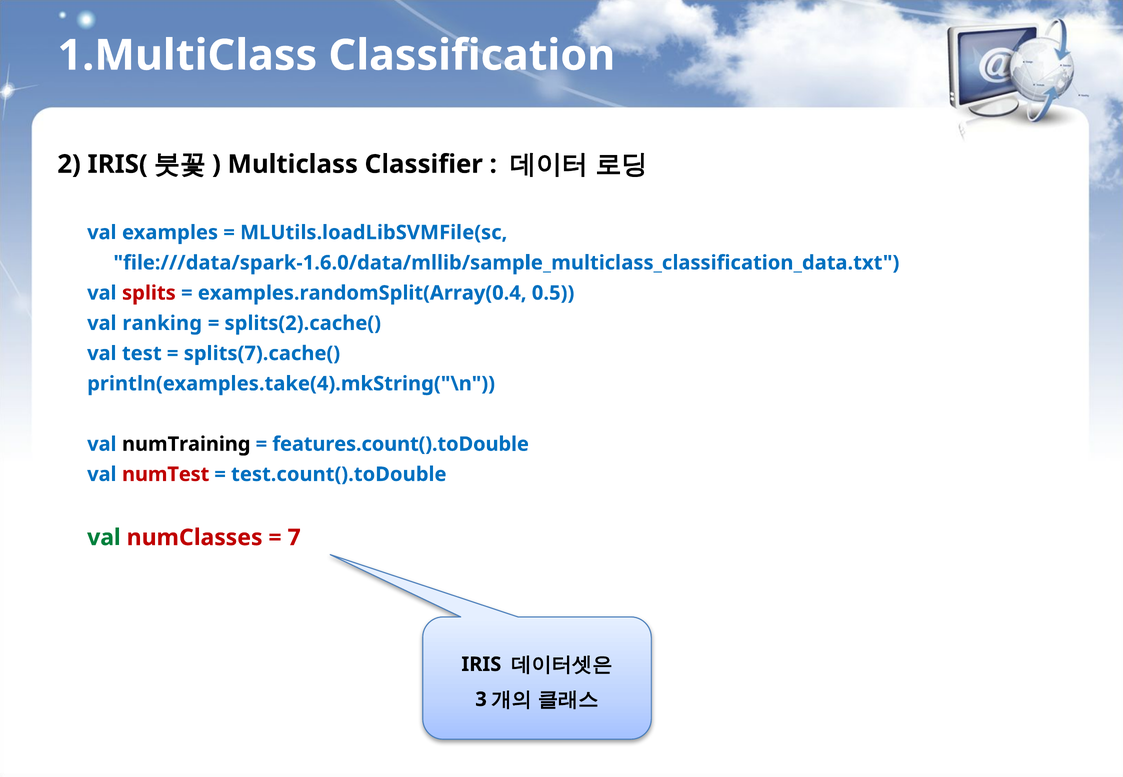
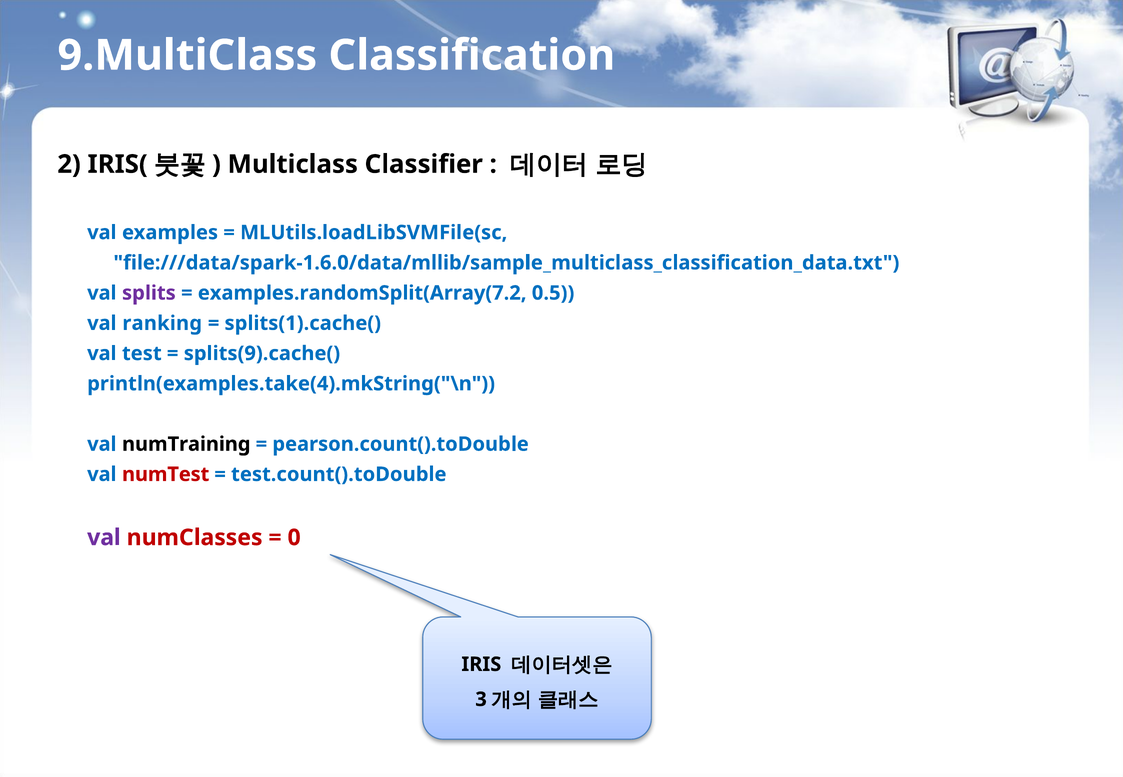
1.MultiClass: 1.MultiClass -> 9.MultiClass
splits colour: red -> purple
examples.randomSplit(Array(0.4: examples.randomSplit(Array(0.4 -> examples.randomSplit(Array(7.2
splits(2).cache(: splits(2).cache( -> splits(1).cache(
splits(7).cache(: splits(7).cache( -> splits(9).cache(
features.count().toDouble: features.count().toDouble -> pearson.count().toDouble
val at (104, 538) colour: green -> purple
7: 7 -> 0
